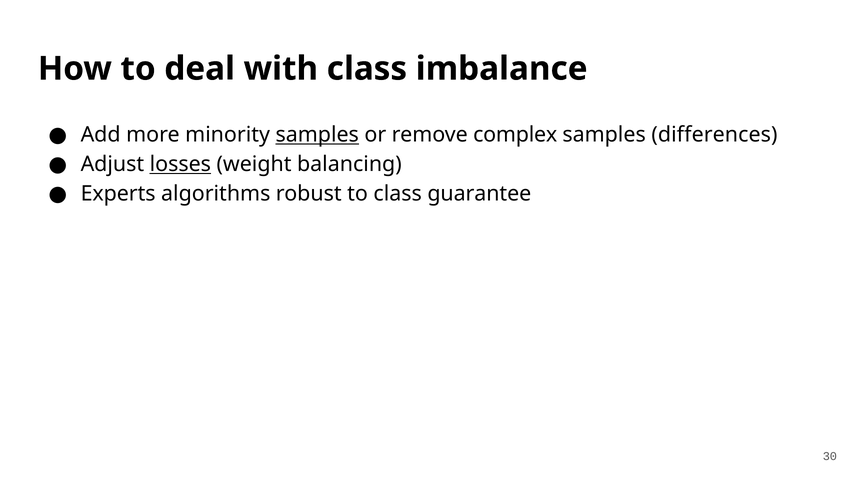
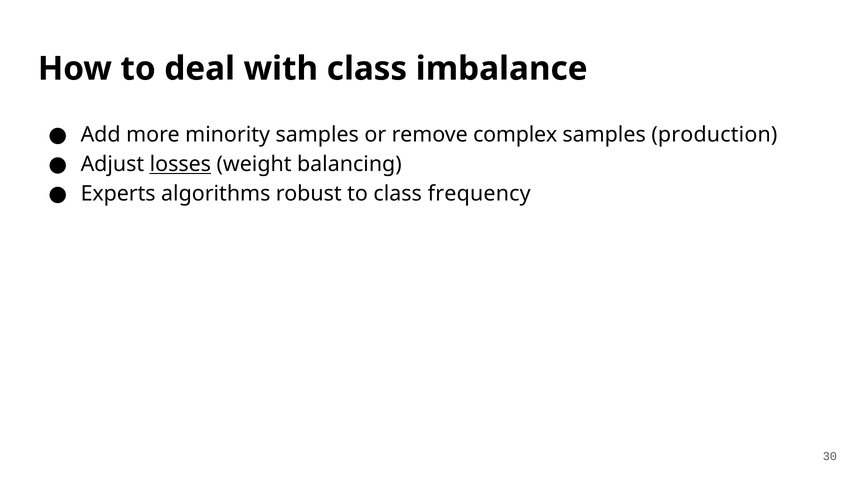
samples at (317, 135) underline: present -> none
differences: differences -> production
guarantee: guarantee -> frequency
